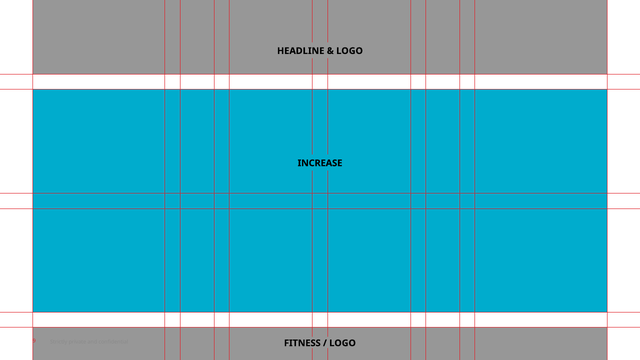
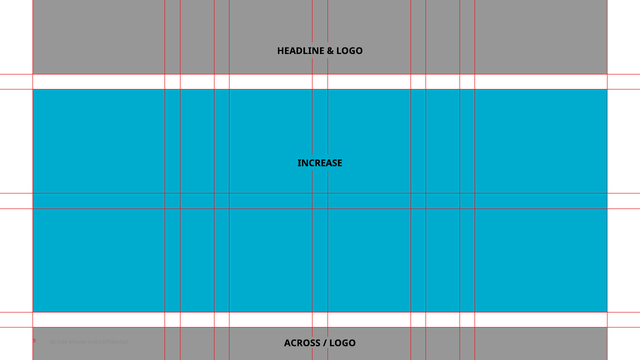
FITNESS: FITNESS -> ACROSS
